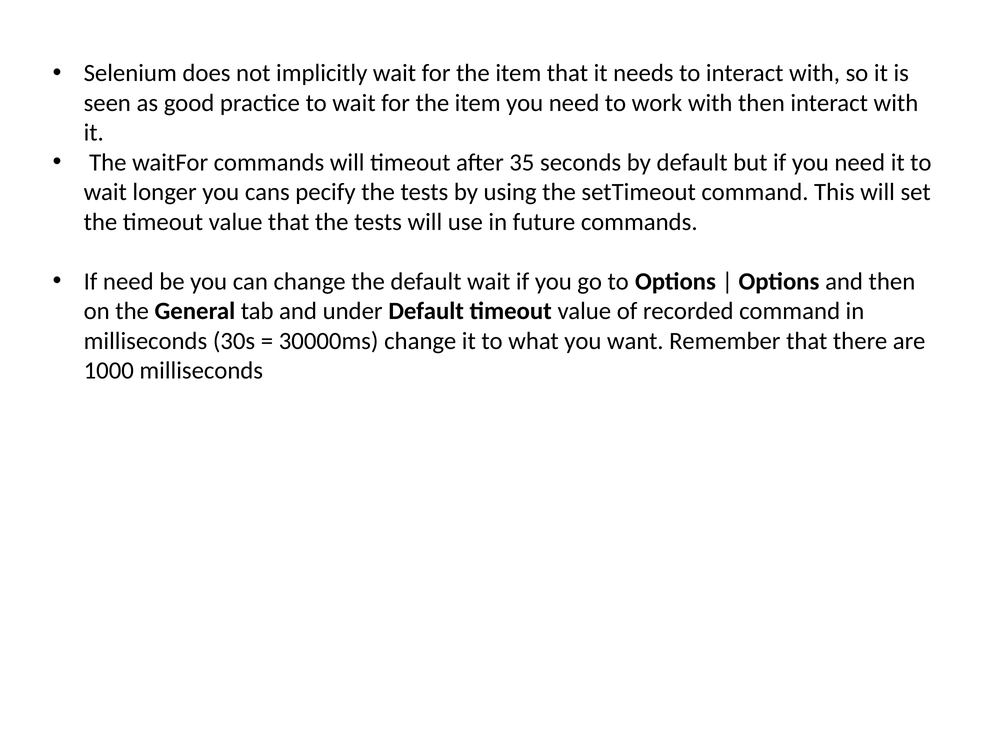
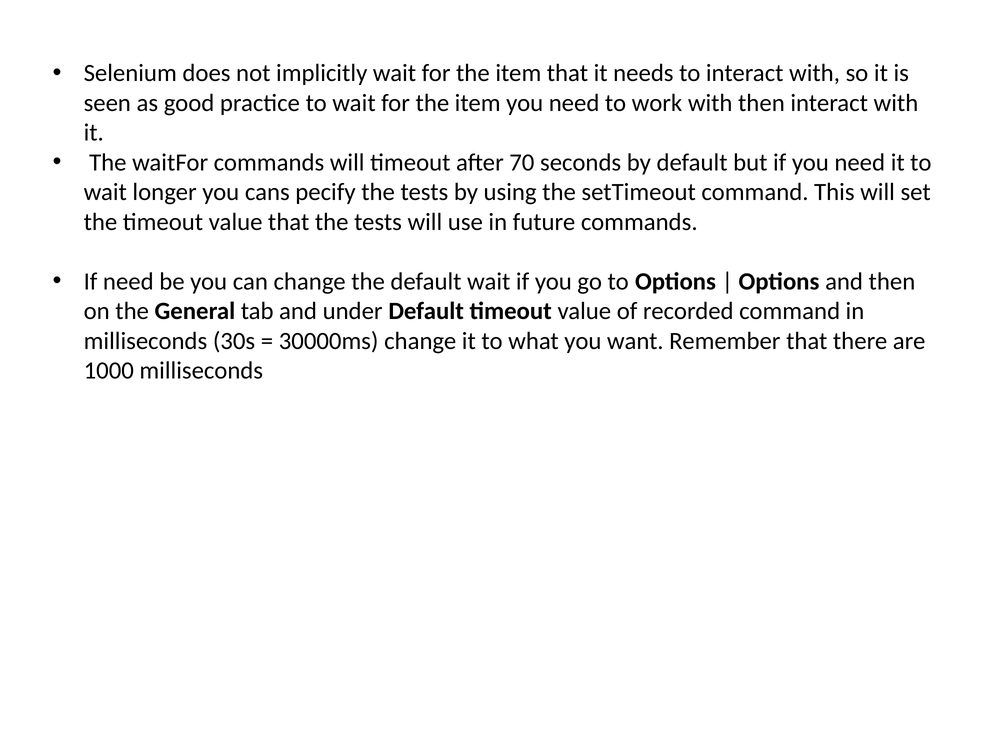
35: 35 -> 70
